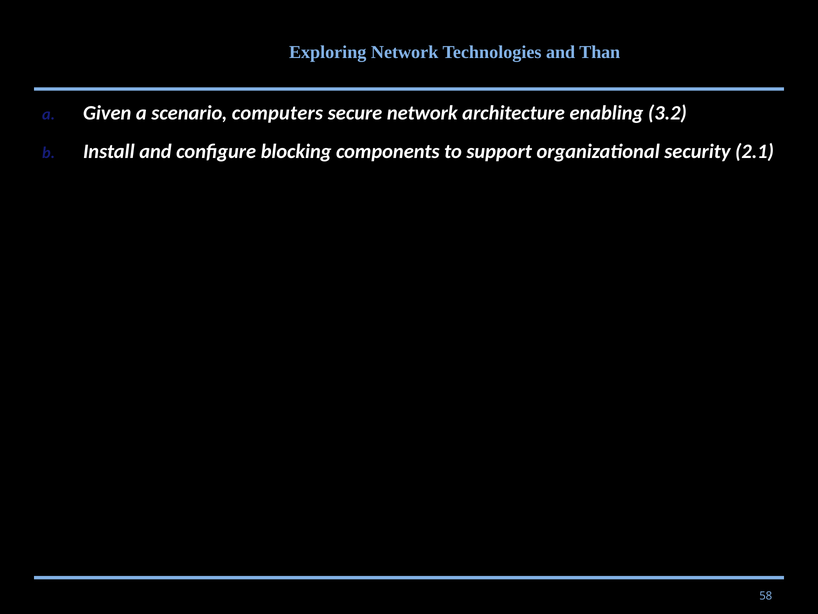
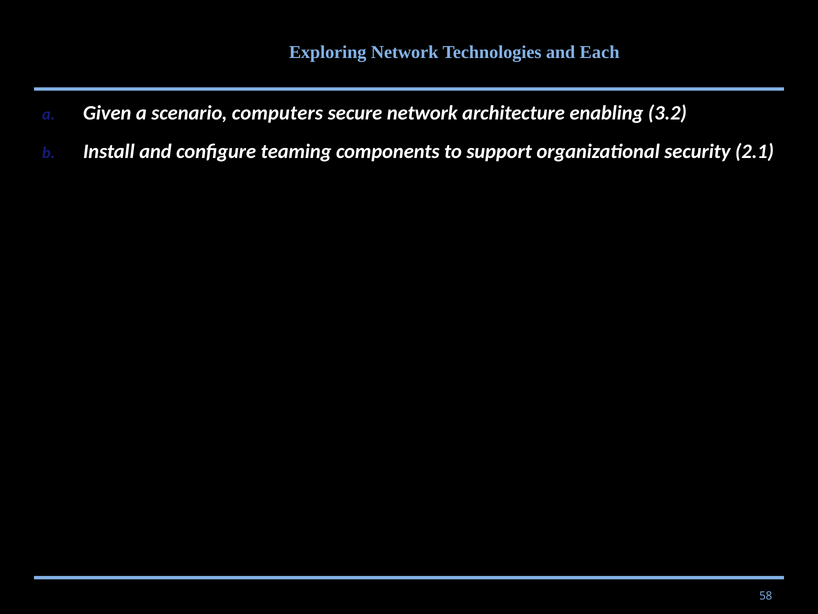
Than: Than -> Each
blocking: blocking -> teaming
